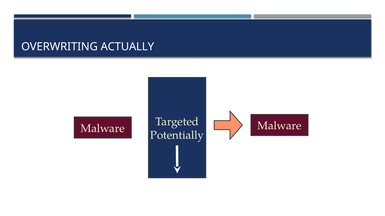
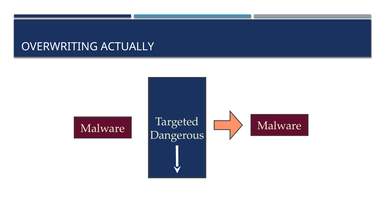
Potentially: Potentially -> Dangerous
